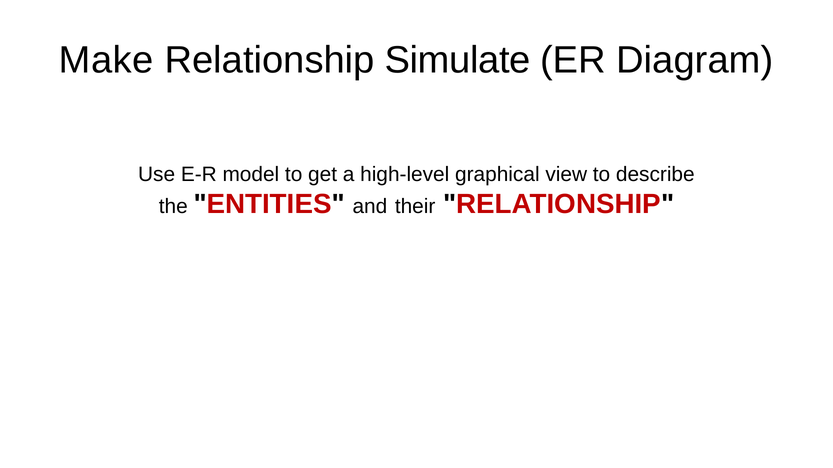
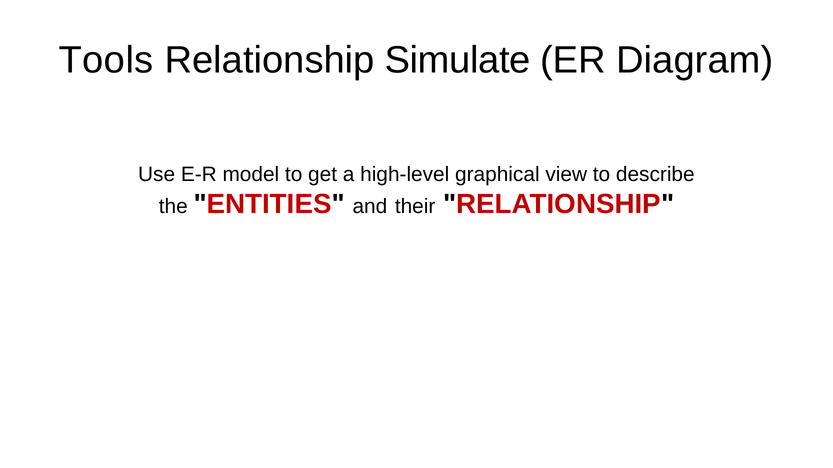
Make: Make -> Tools
